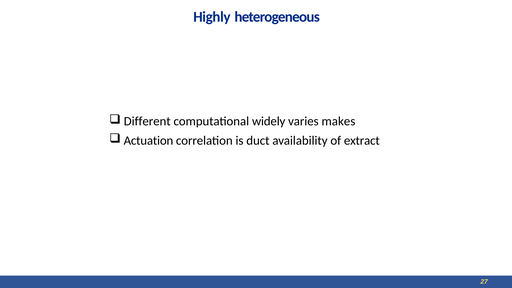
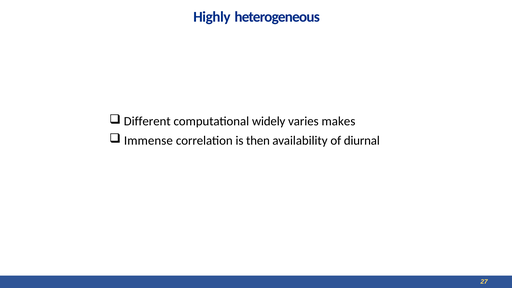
Actuation: Actuation -> Immense
duct: duct -> then
extract: extract -> diurnal
